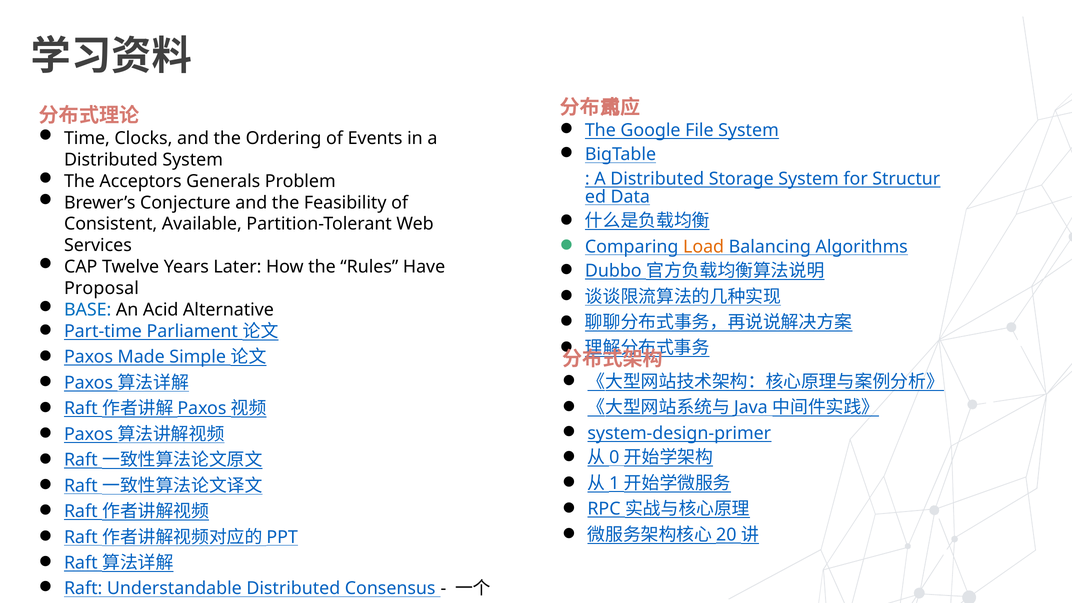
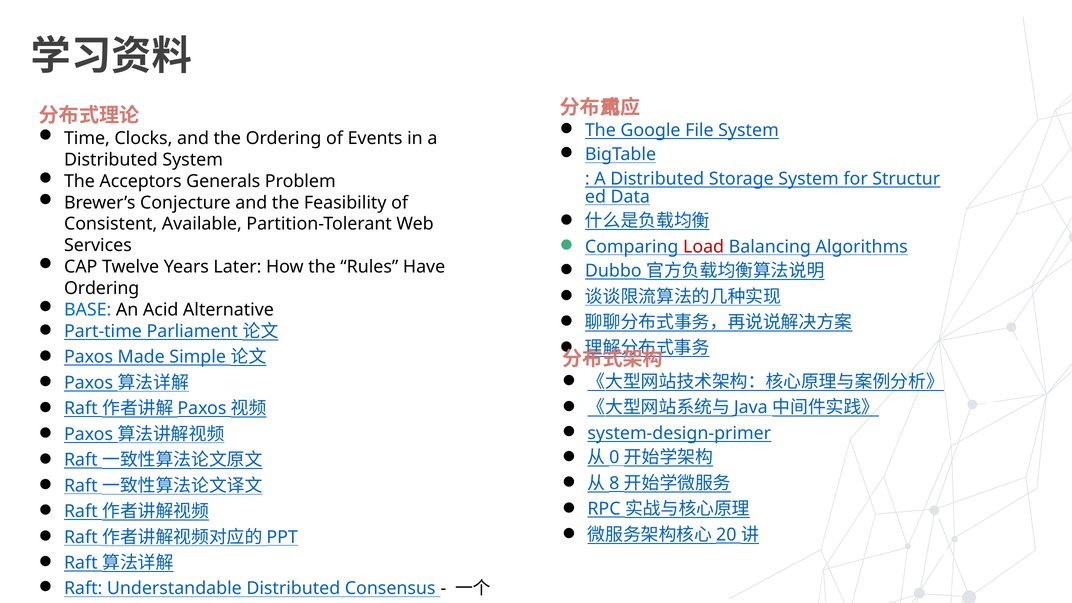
Load colour: orange -> red
Proposal at (101, 288): Proposal -> Ordering
1: 1 -> 8
